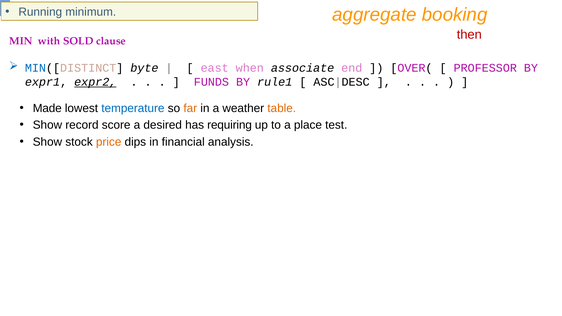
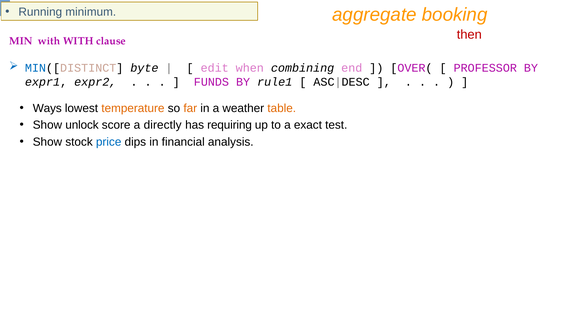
with SOLD: SOLD -> WITH
east: east -> edit
associate: associate -> combining
expr2 underline: present -> none
Made: Made -> Ways
temperature colour: blue -> orange
record: record -> unlock
desired: desired -> directly
place: place -> exact
price colour: orange -> blue
